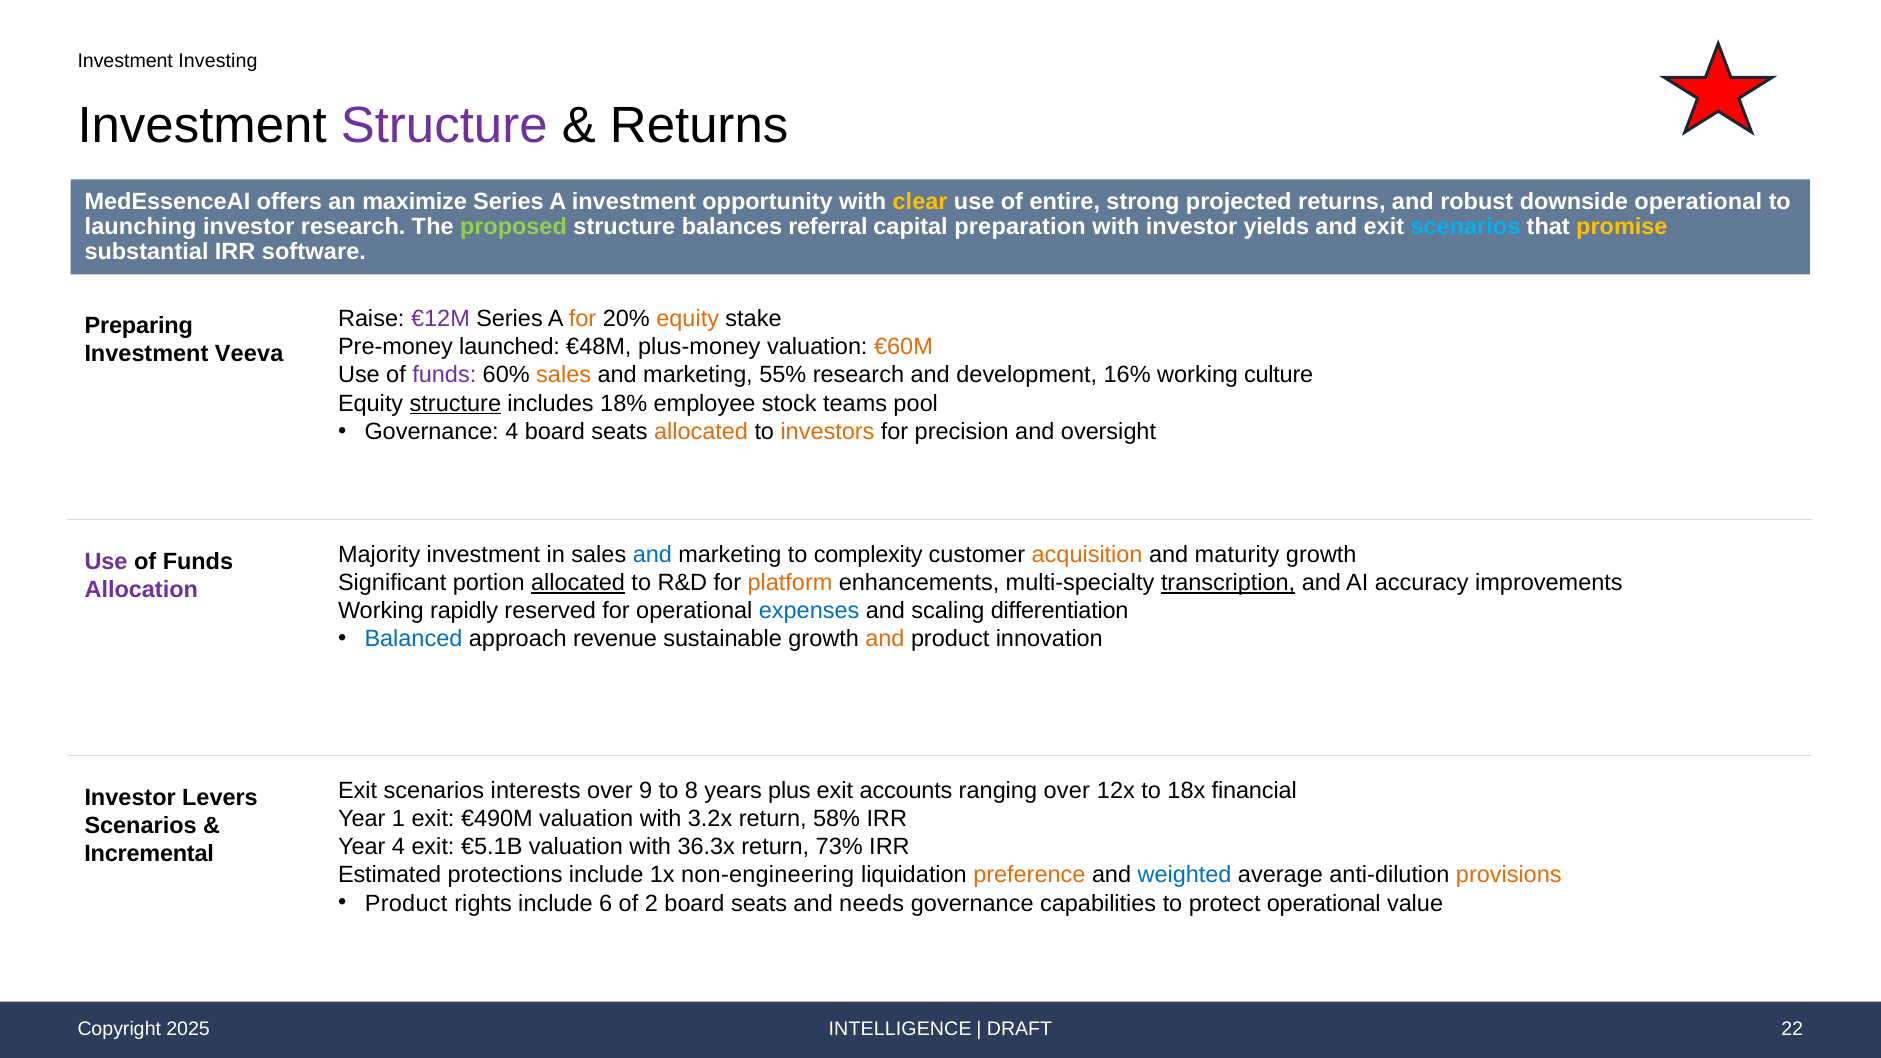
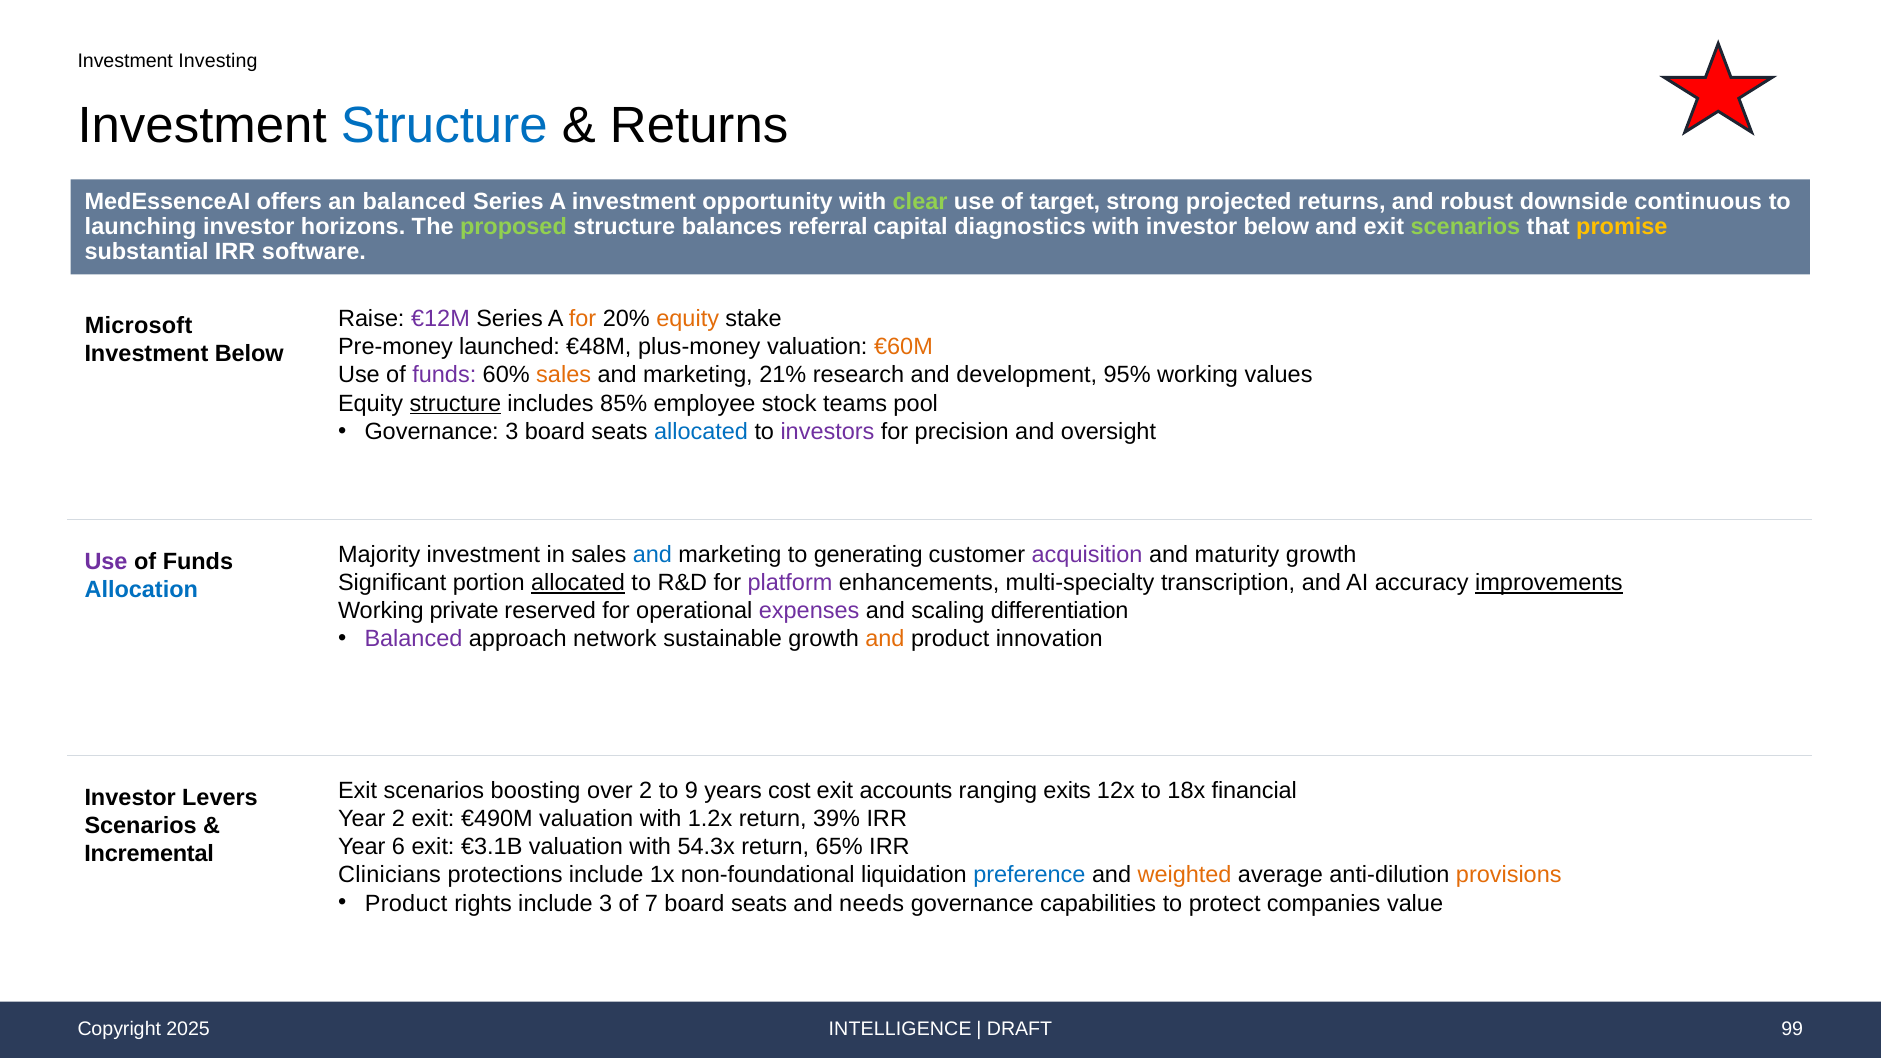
Structure at (444, 126) colour: purple -> blue
an maximize: maximize -> balanced
clear colour: yellow -> light green
entire: entire -> target
downside operational: operational -> continuous
investor research: research -> horizons
preparation: preparation -> diagnostics
investor yields: yields -> below
scenarios at (1465, 227) colour: light blue -> light green
Preparing: Preparing -> Microsoft
Investment Veeva: Veeva -> Below
55%: 55% -> 21%
16%: 16% -> 95%
culture: culture -> values
18%: 18% -> 85%
Governance 4: 4 -> 3
allocated at (701, 432) colour: orange -> blue
investors colour: orange -> purple
complexity: complexity -> generating
acquisition colour: orange -> purple
platform colour: orange -> purple
transcription underline: present -> none
improvements underline: none -> present
Allocation colour: purple -> blue
rapidly: rapidly -> private
expenses colour: blue -> purple
Balanced at (413, 639) colour: blue -> purple
revenue: revenue -> network
interests: interests -> boosting
over 9: 9 -> 2
8: 8 -> 9
plus: plus -> cost
ranging over: over -> exits
Year 1: 1 -> 2
3.2x: 3.2x -> 1.2x
58%: 58% -> 39%
Year 4: 4 -> 6
€5.1B: €5.1B -> €3.1B
36.3x: 36.3x -> 54.3x
73%: 73% -> 65%
Estimated: Estimated -> Clinicians
non-engineering: non-engineering -> non-foundational
preference colour: orange -> blue
weighted colour: blue -> orange
include 6: 6 -> 3
2: 2 -> 7
protect operational: operational -> companies
22: 22 -> 99
